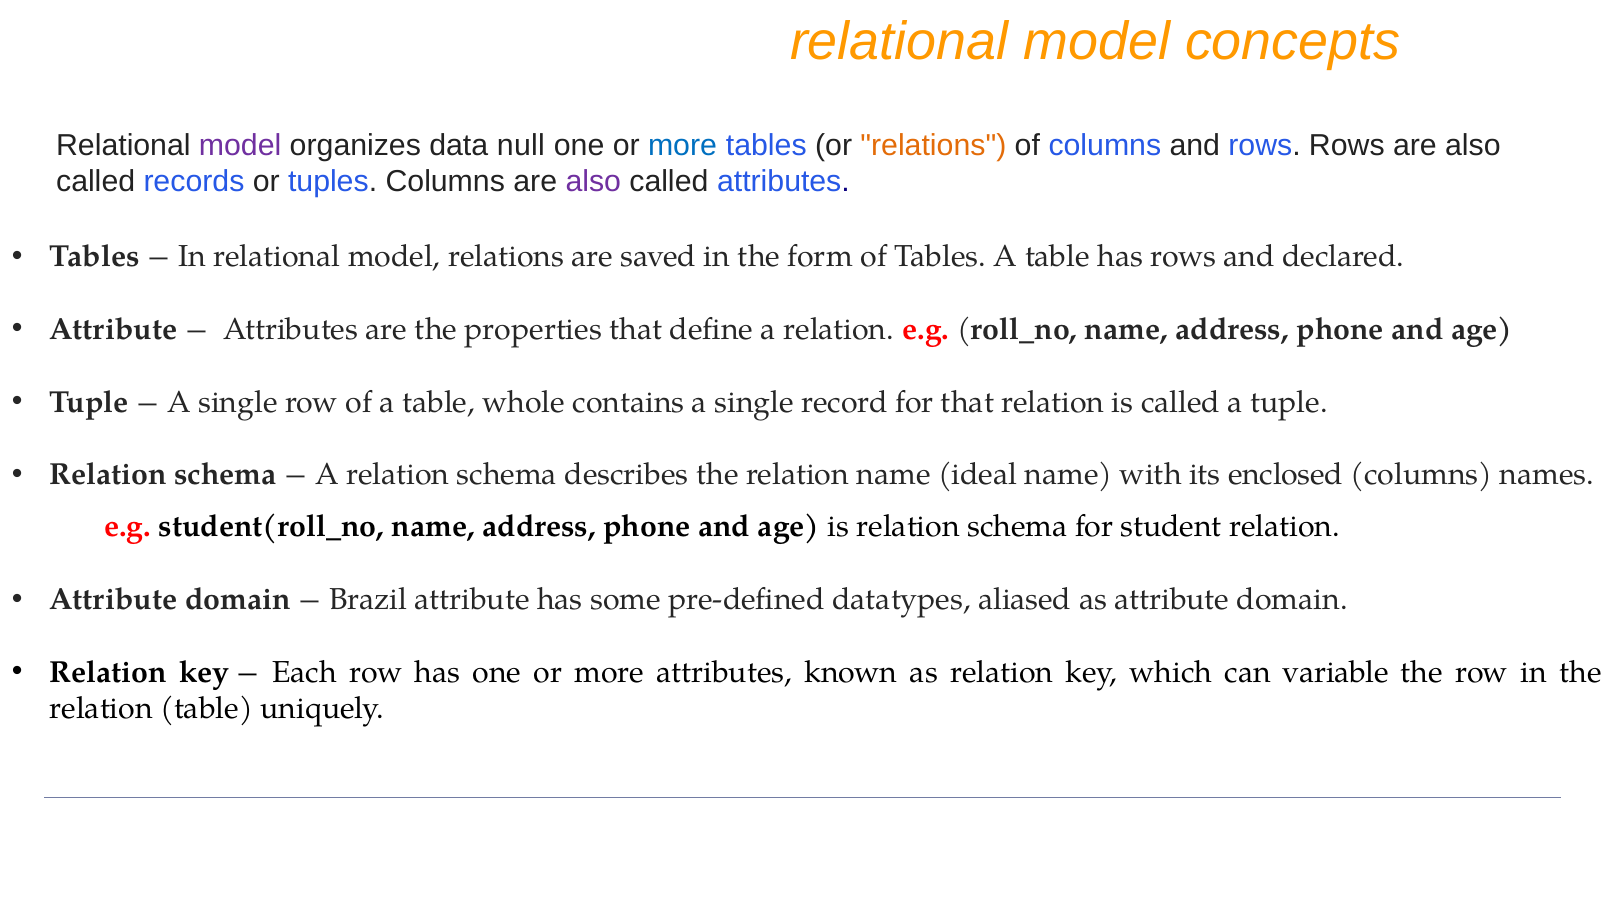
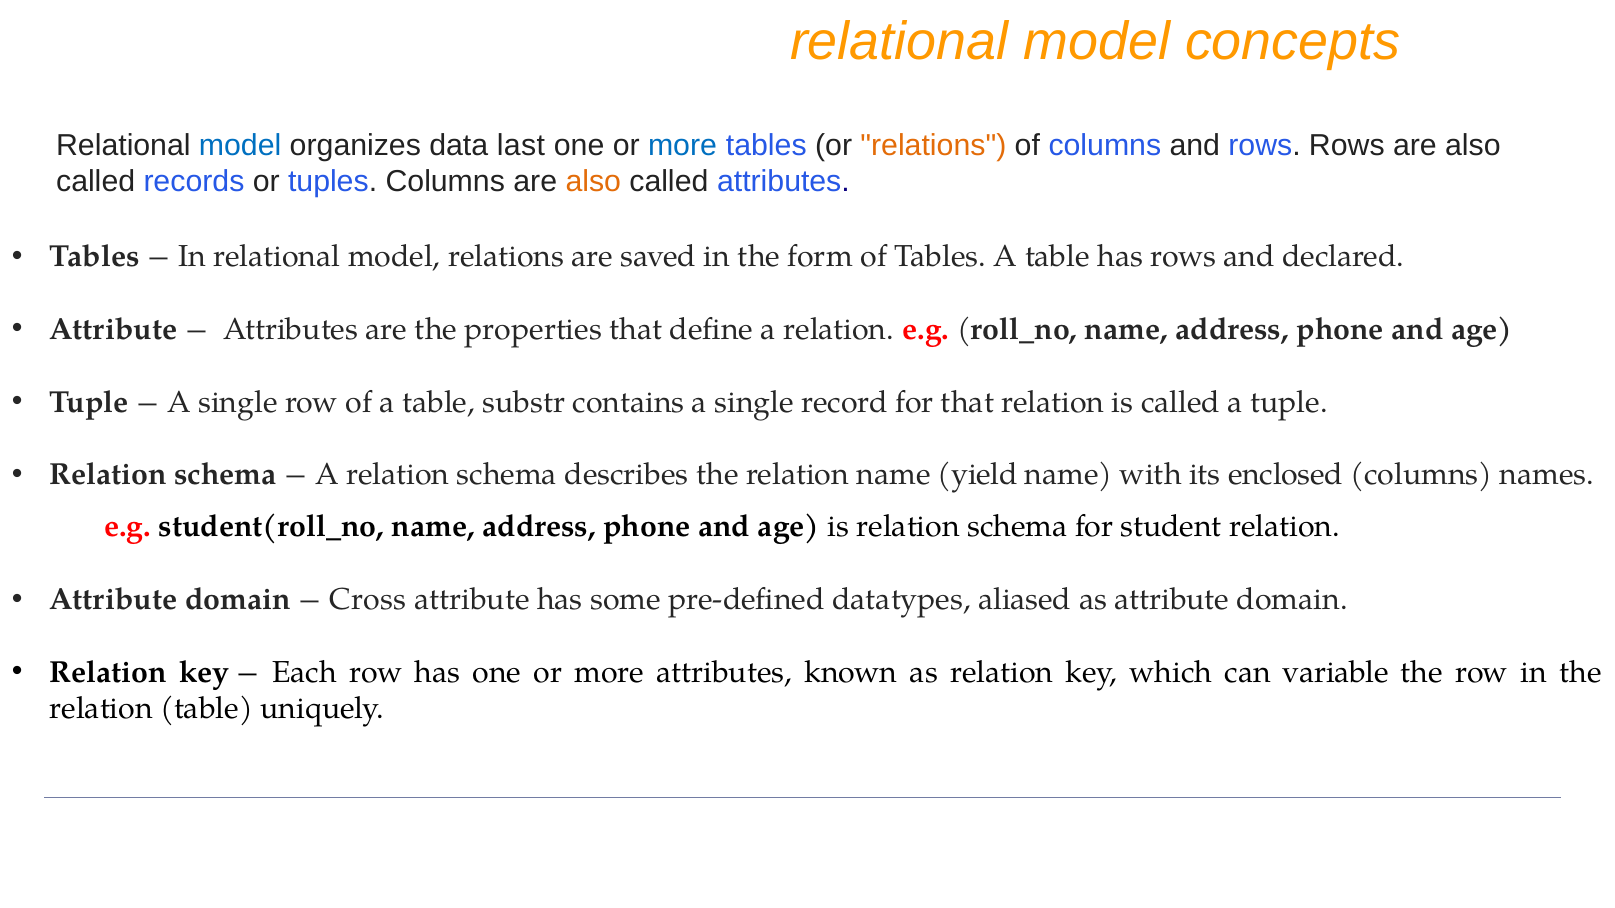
model at (240, 146) colour: purple -> blue
null: null -> last
also at (593, 182) colour: purple -> orange
whole: whole -> substr
ideal: ideal -> yield
Brazil: Brazil -> Cross
